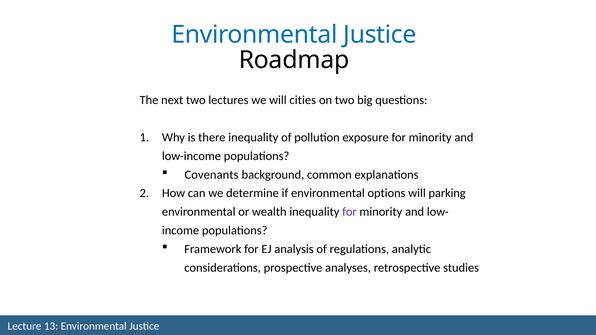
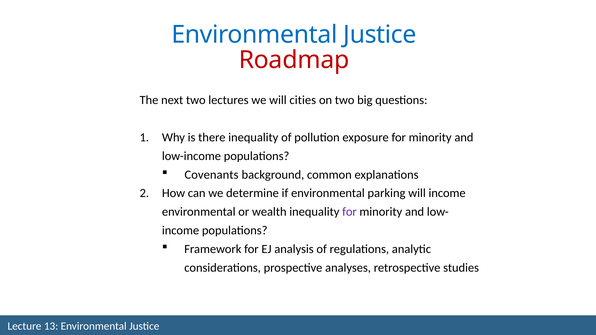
Roadmap colour: black -> red
options: options -> parking
will parking: parking -> income
